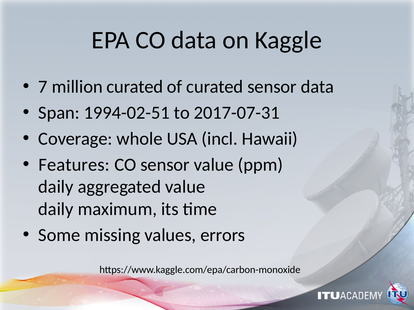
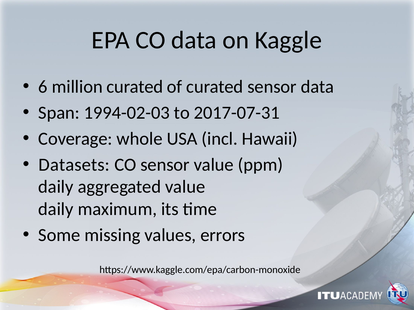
7: 7 -> 6
1994-02-51: 1994-02-51 -> 1994-02-03
Features: Features -> Datasets
